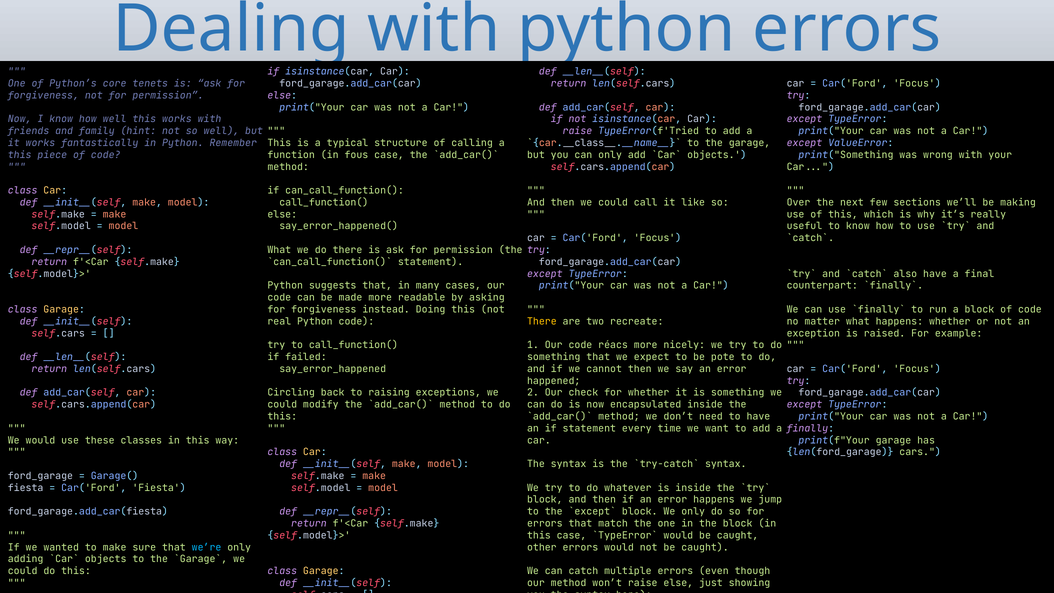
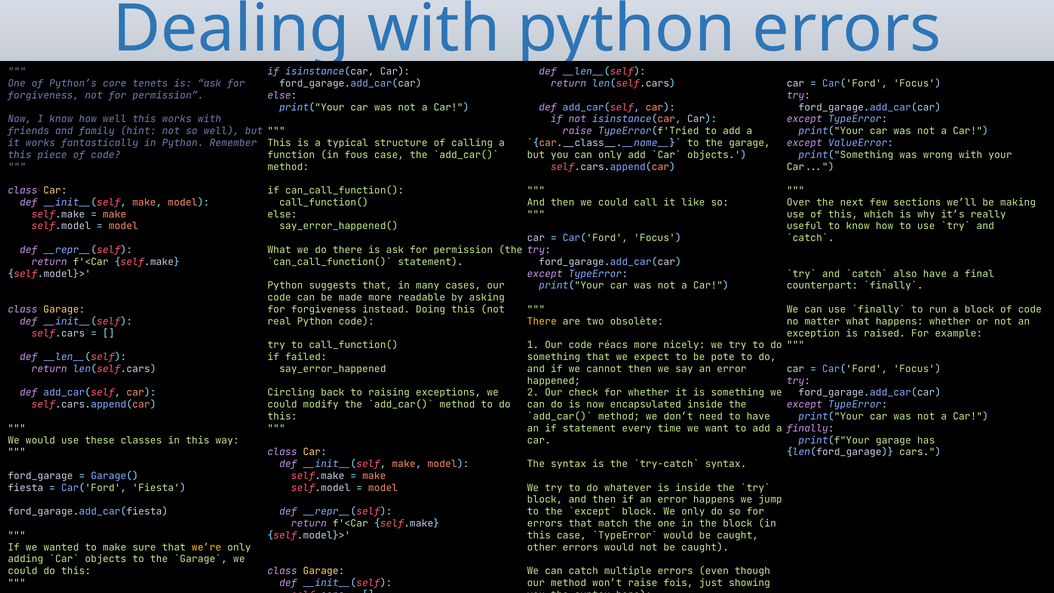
recreate: recreate -> obsolète
we’re colour: light blue -> yellow
raise else: else -> fois
